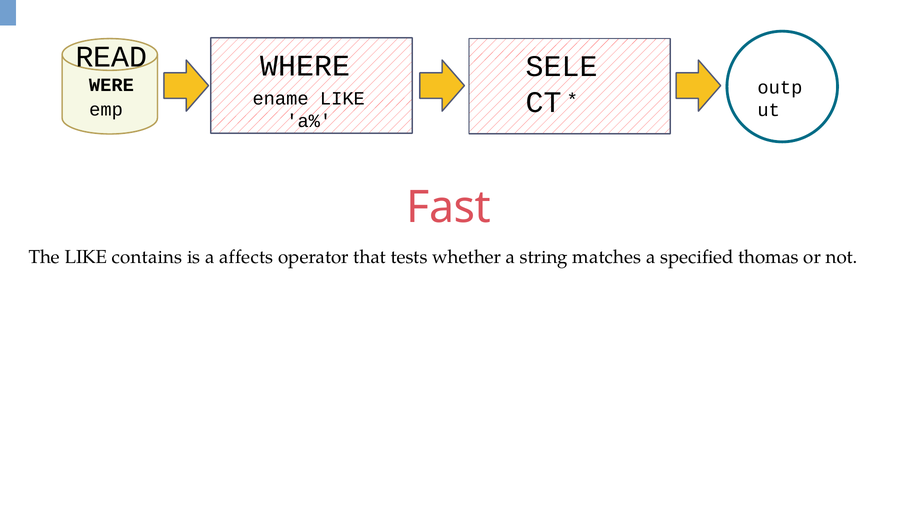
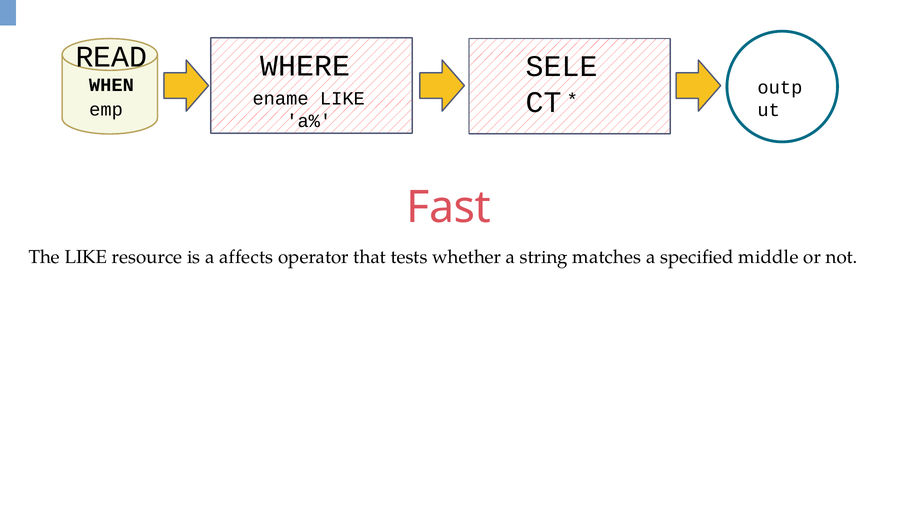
WERE: WERE -> WHEN
contains: contains -> resource
thomas: thomas -> middle
